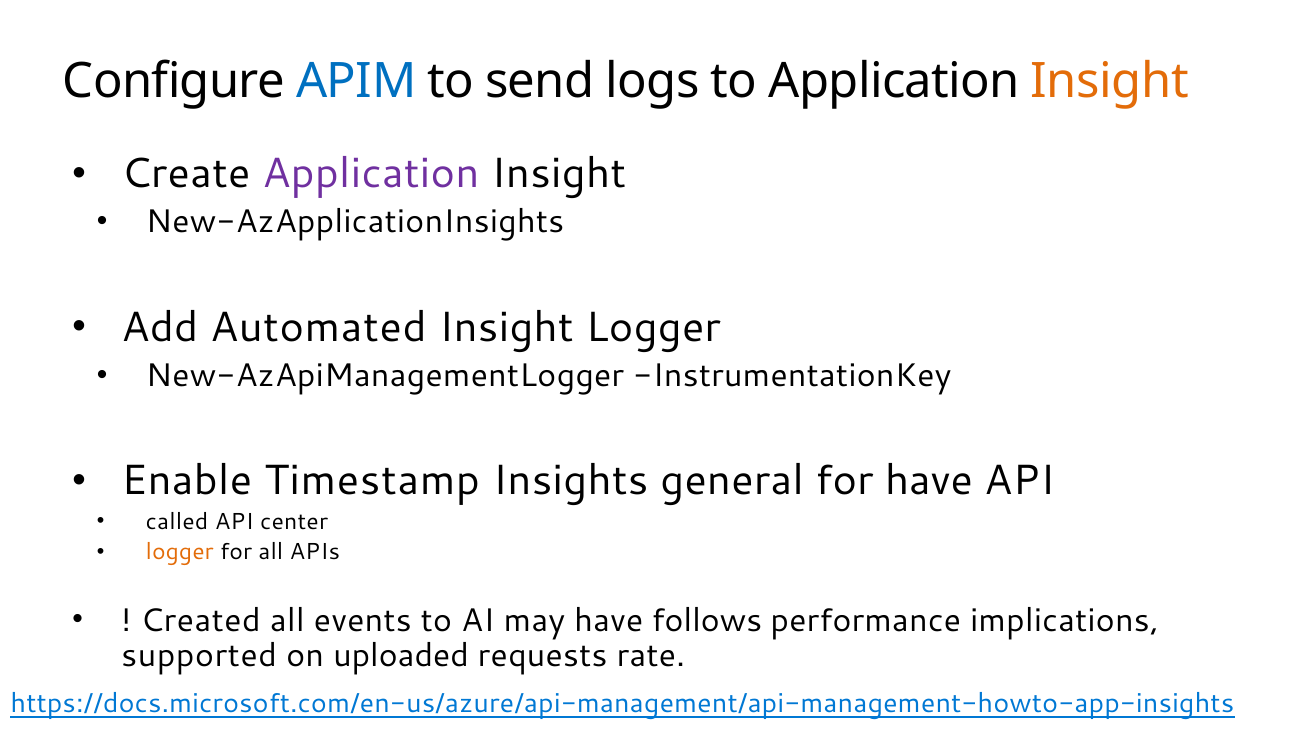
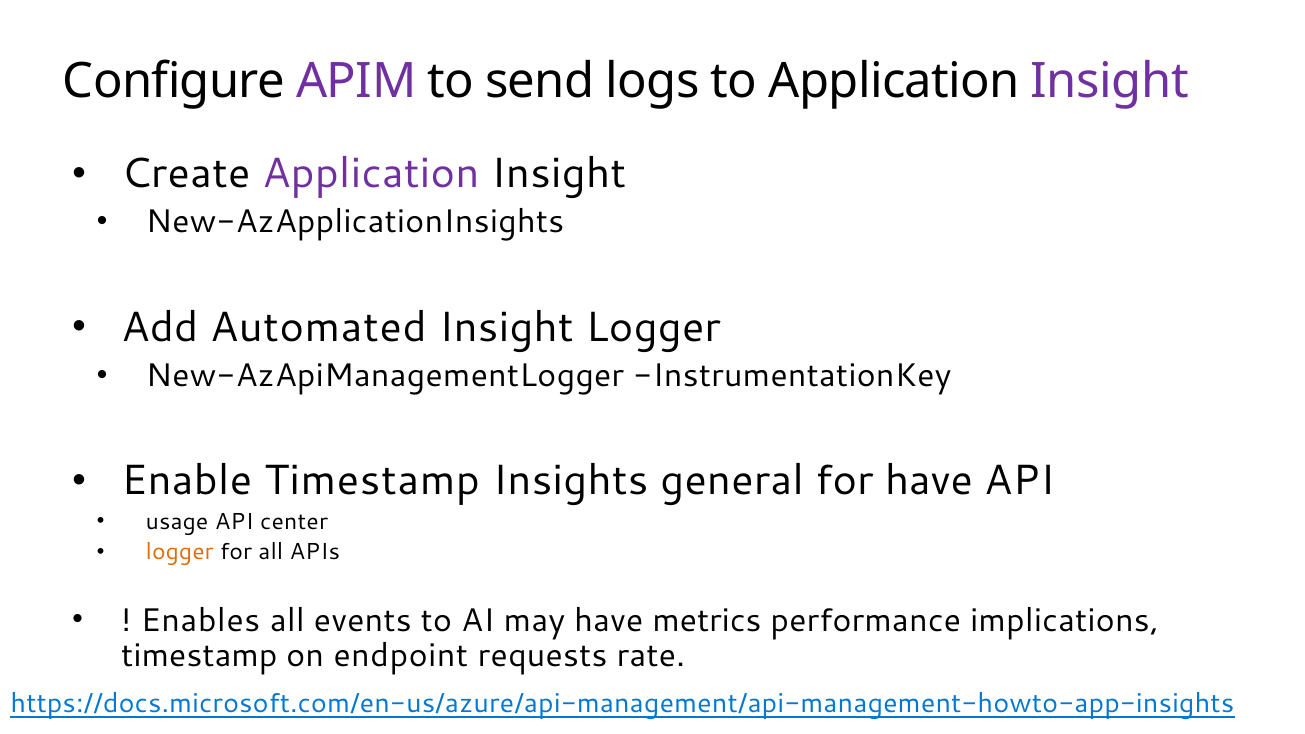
APIM colour: blue -> purple
Insight at (1110, 82) colour: orange -> purple
called: called -> usage
Created: Created -> Enables
follows: follows -> metrics
supported at (199, 656): supported -> timestamp
uploaded: uploaded -> endpoint
